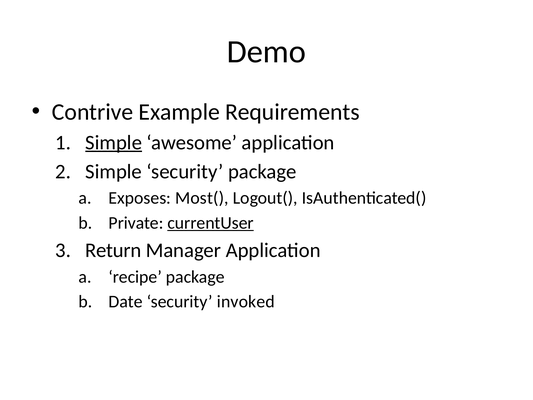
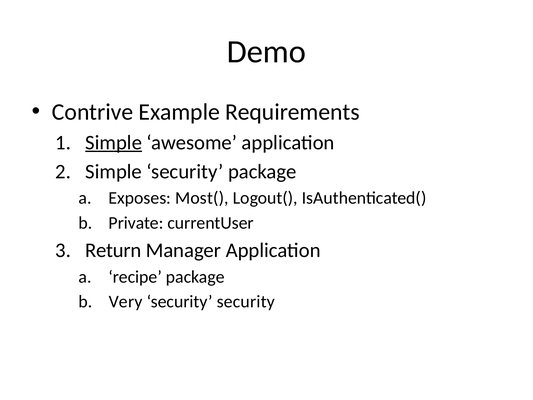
currentUser underline: present -> none
Date: Date -> Very
security invoked: invoked -> security
